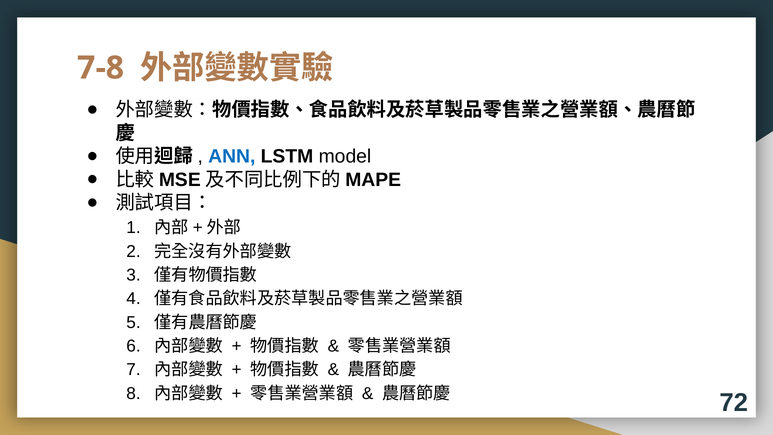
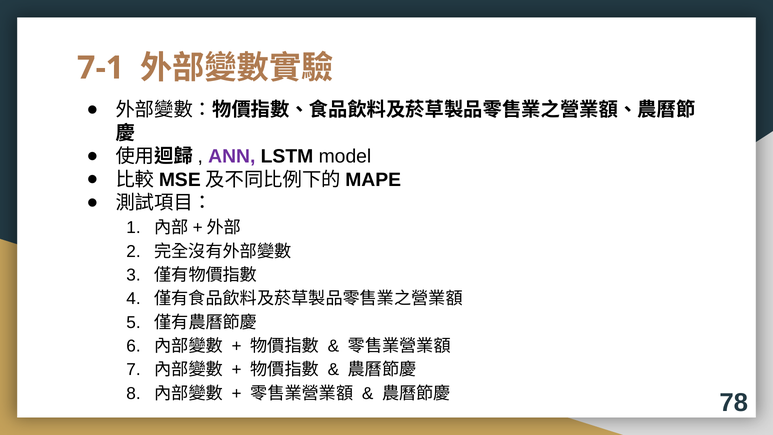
7-8: 7-8 -> 7-1
ANN colour: blue -> purple
72: 72 -> 78
